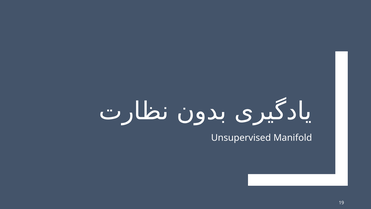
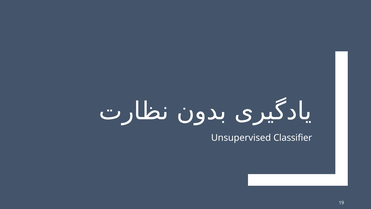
Manifold: Manifold -> Classifier
